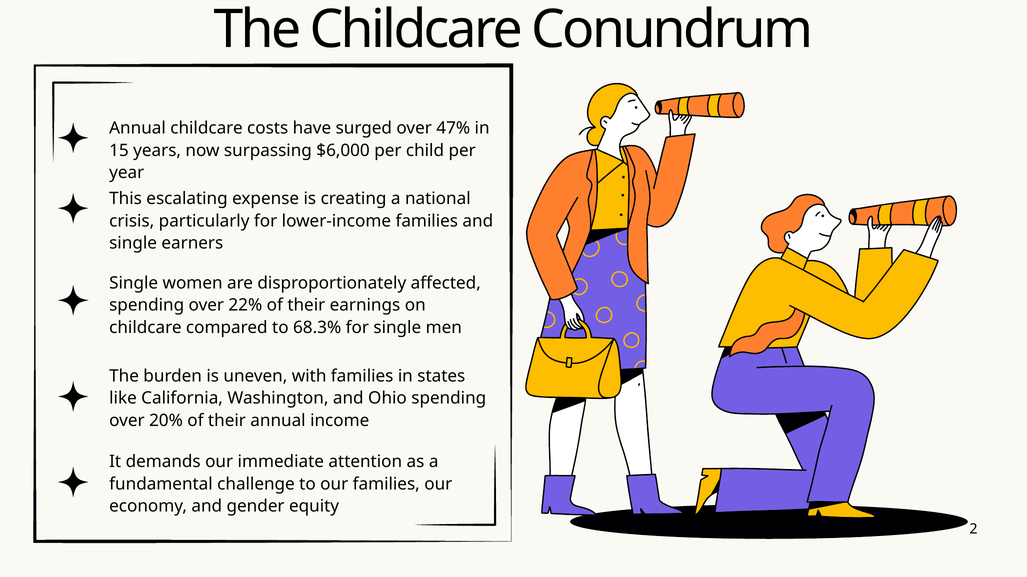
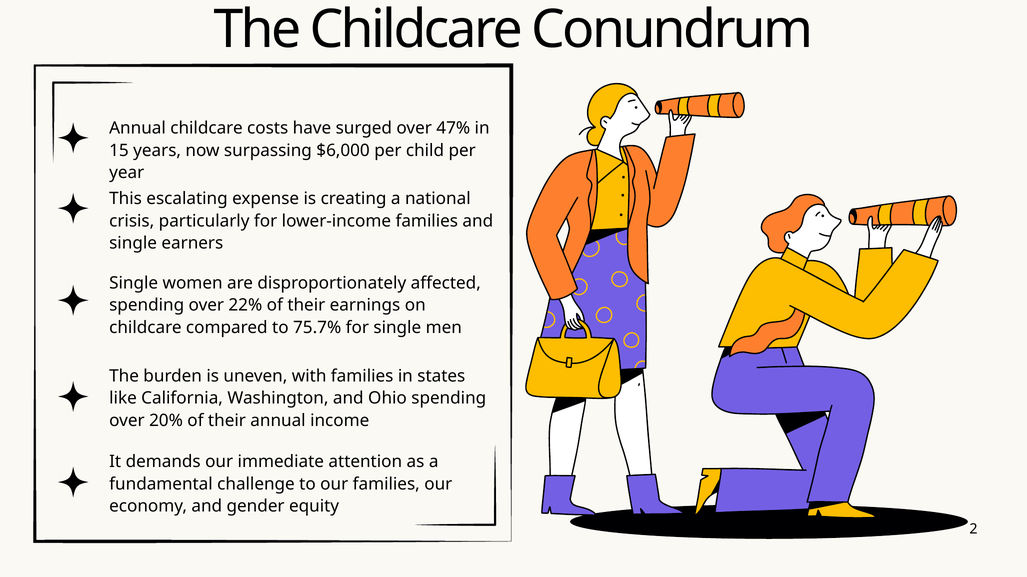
68.3%: 68.3% -> 75.7%
